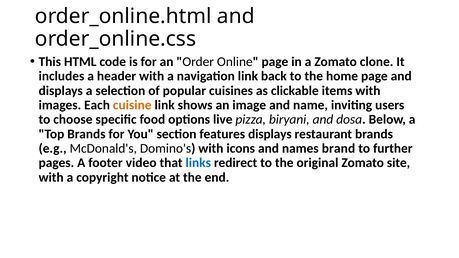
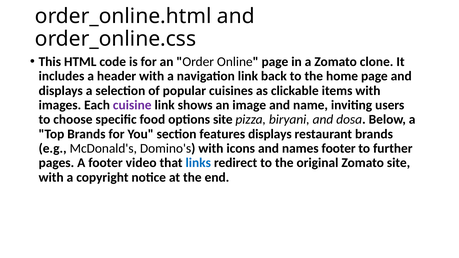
cuisine colour: orange -> purple
options live: live -> site
names brand: brand -> footer
